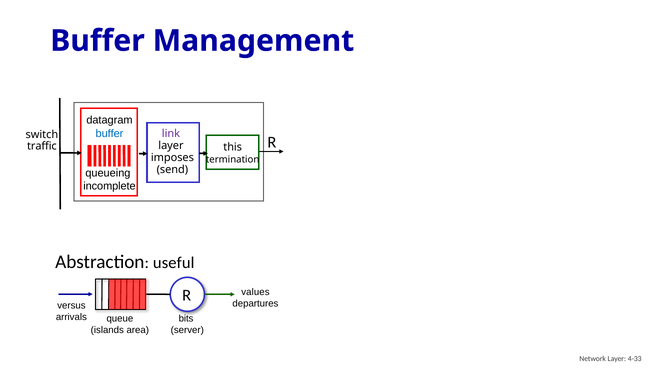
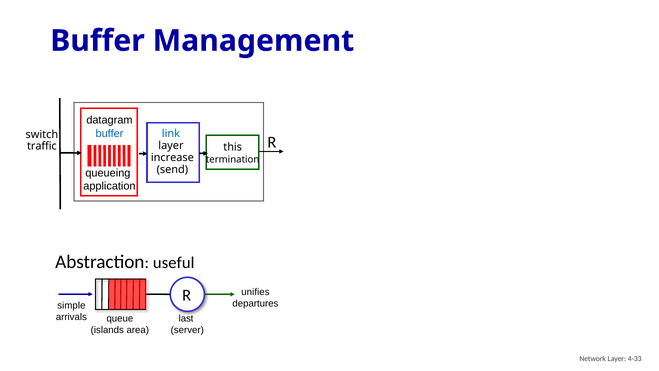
link colour: purple -> blue
imposes: imposes -> increase
incomplete: incomplete -> application
values: values -> unifies
versus: versus -> simple
bits: bits -> last
